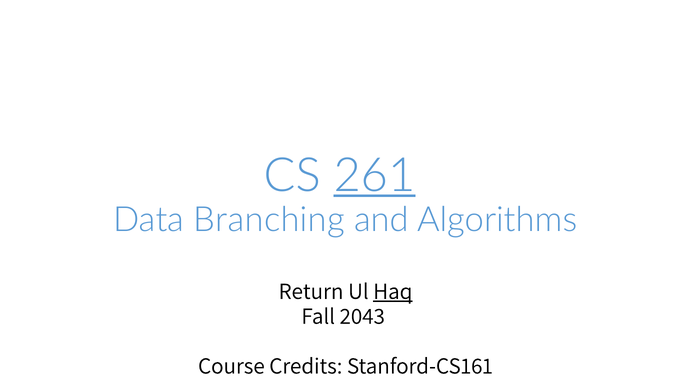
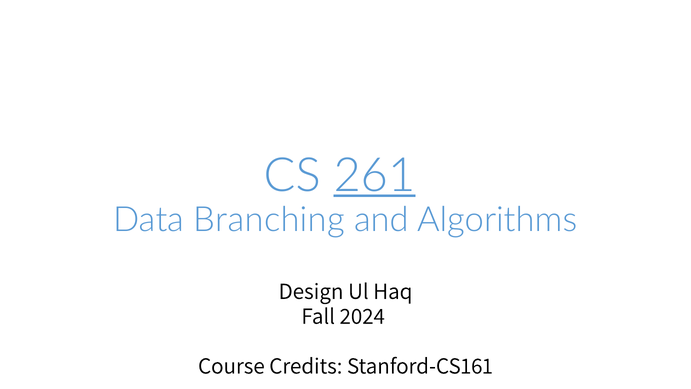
Return: Return -> Design
Haq underline: present -> none
2043: 2043 -> 2024
